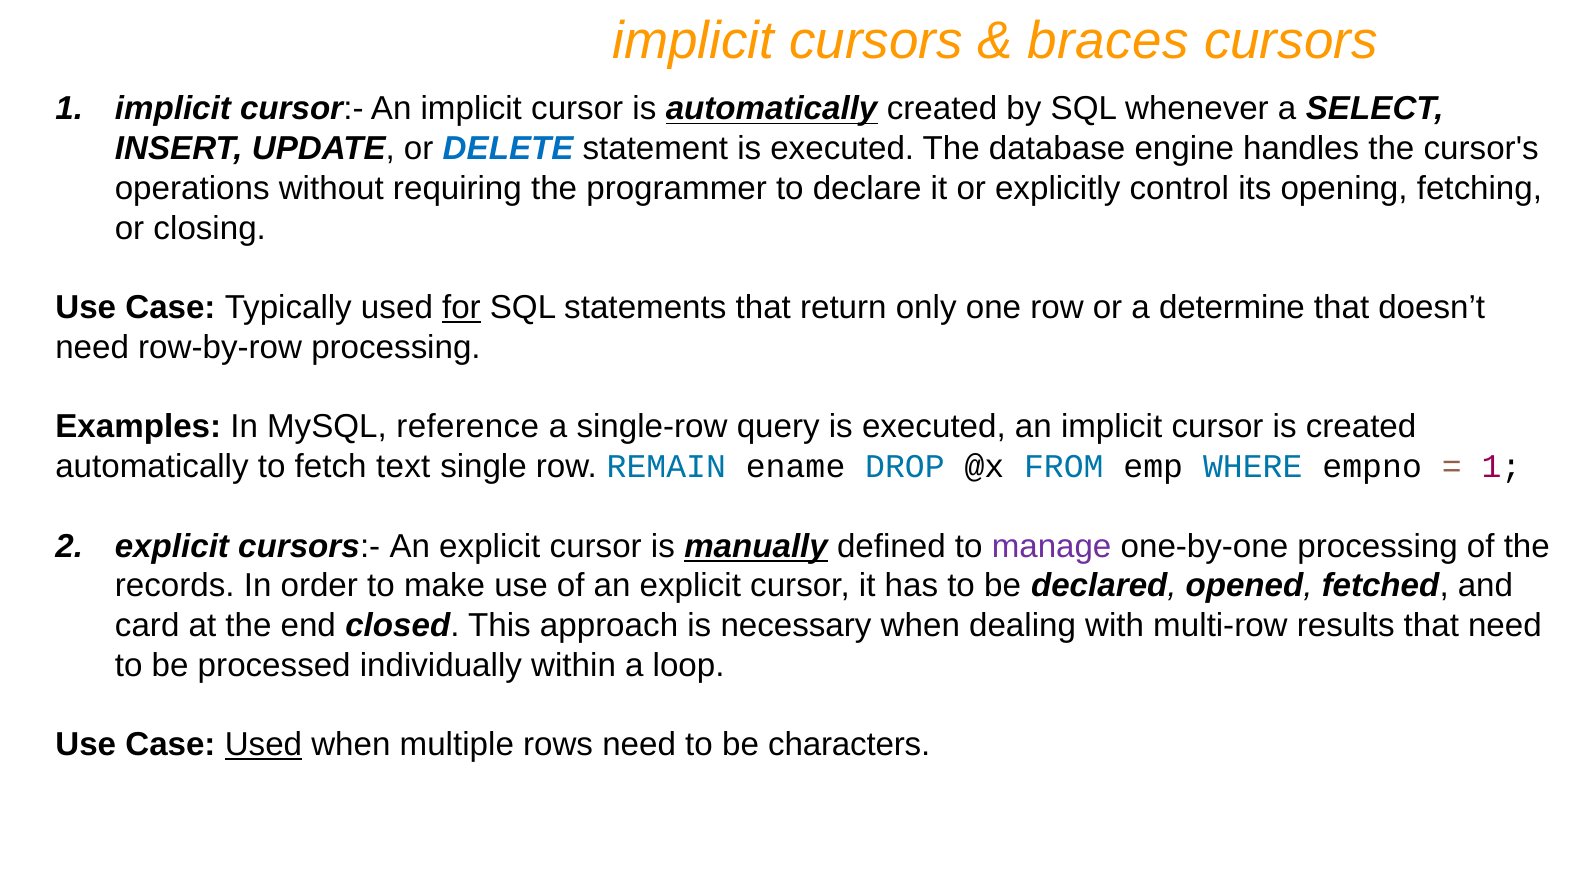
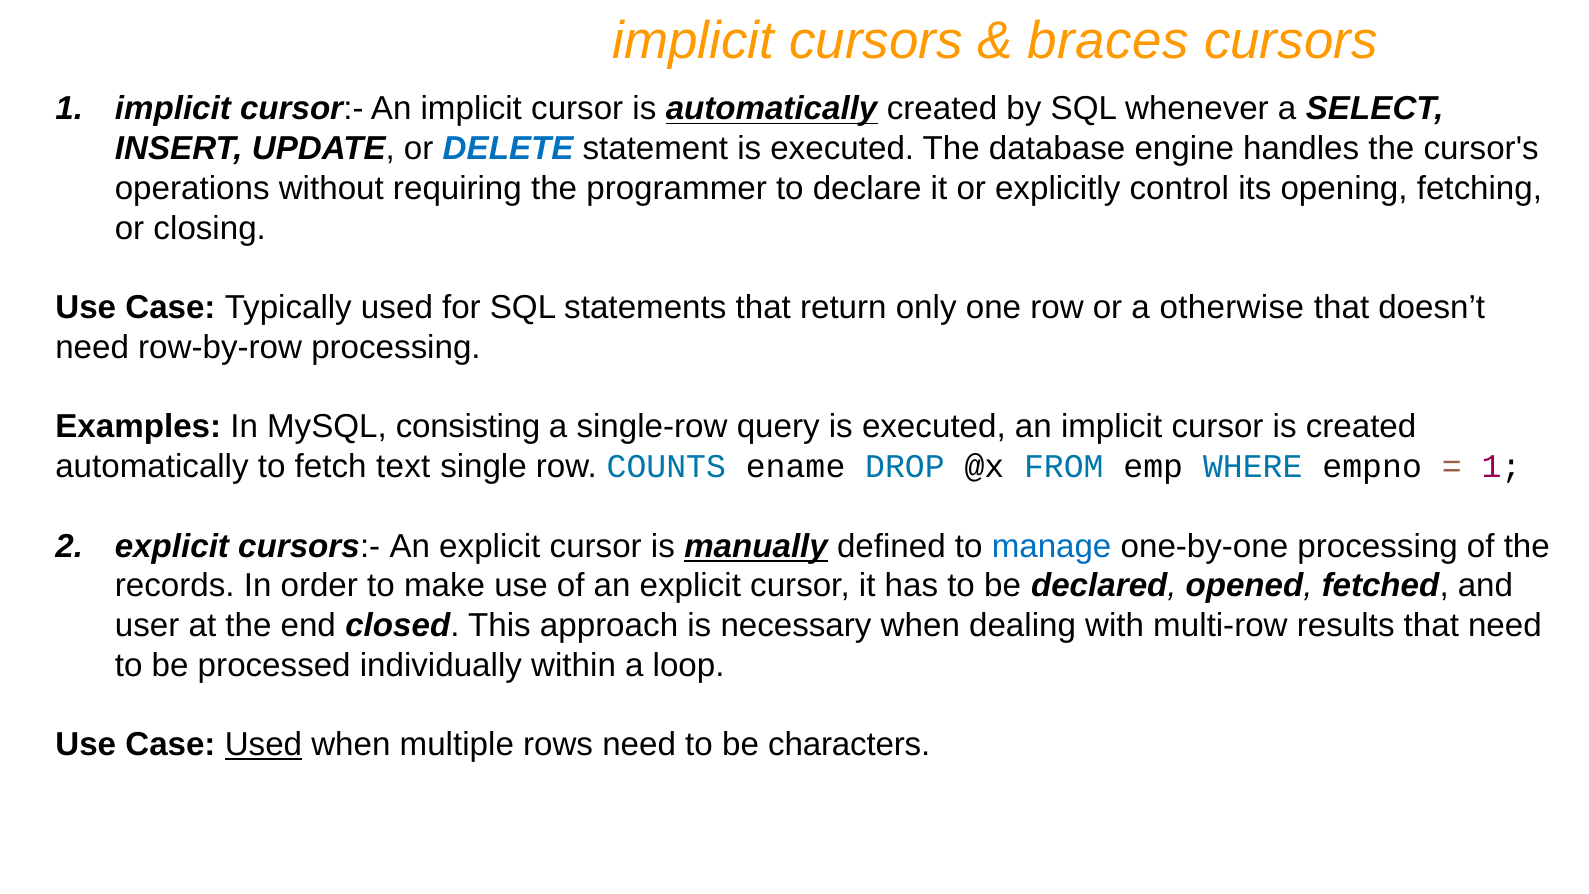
for underline: present -> none
determine: determine -> otherwise
reference: reference -> consisting
REMAIN: REMAIN -> COUNTS
manage colour: purple -> blue
card: card -> user
